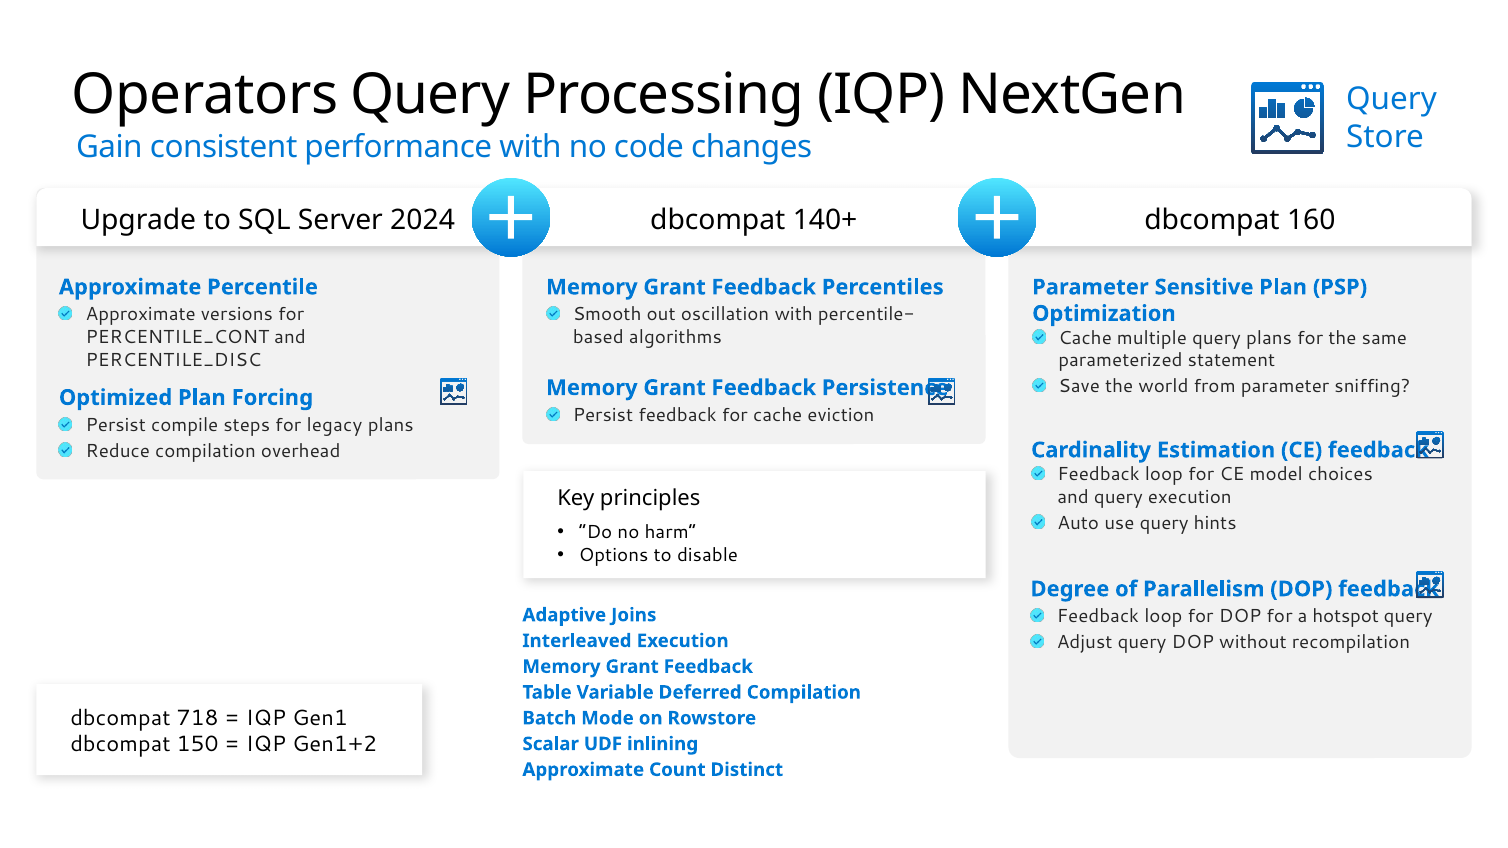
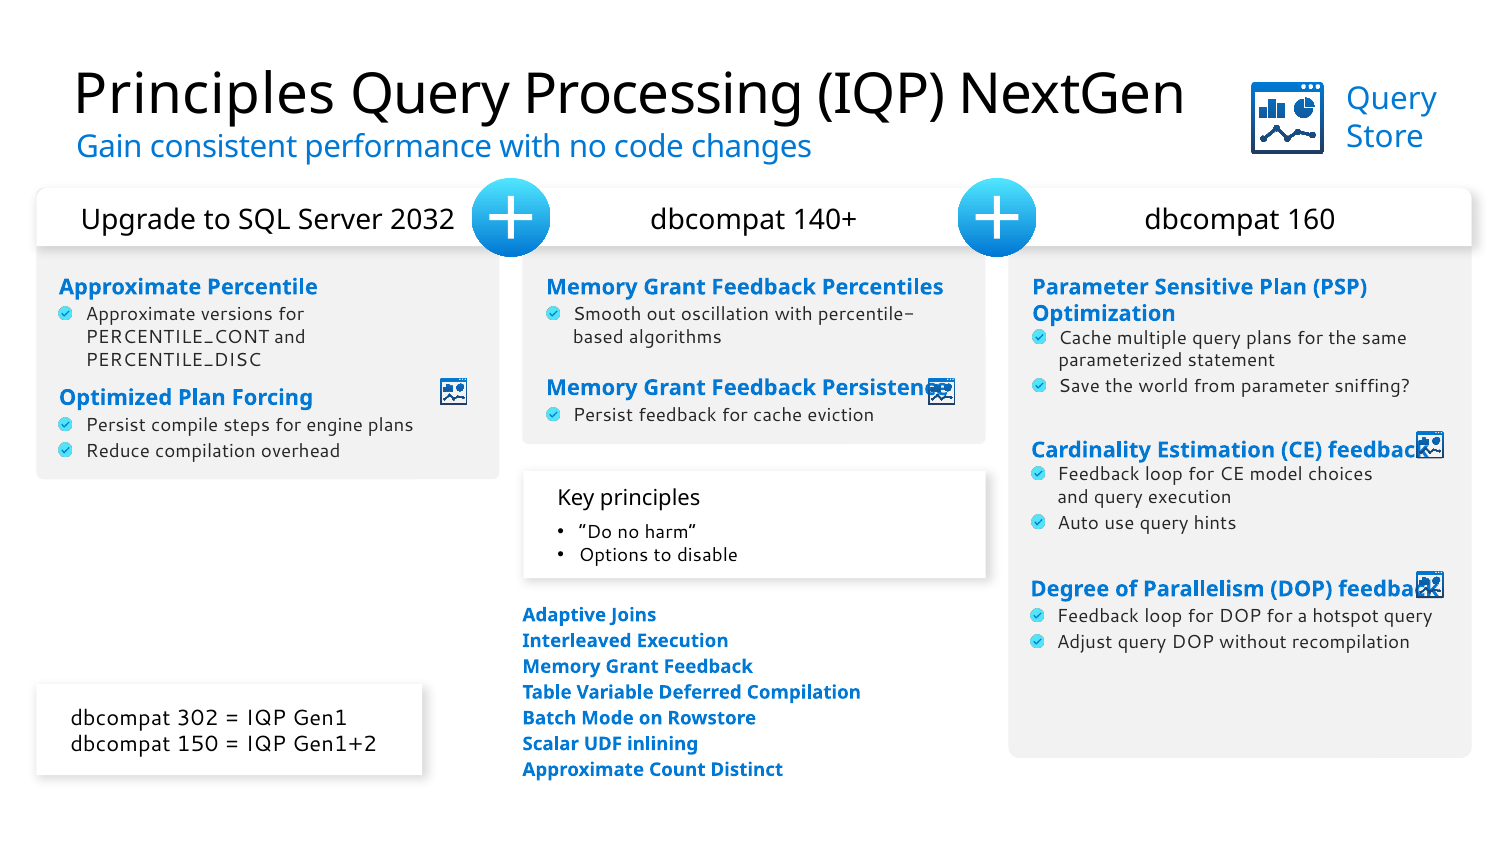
Operators at (205, 94): Operators -> Principles
2024: 2024 -> 2032
legacy: legacy -> engine
718: 718 -> 302
